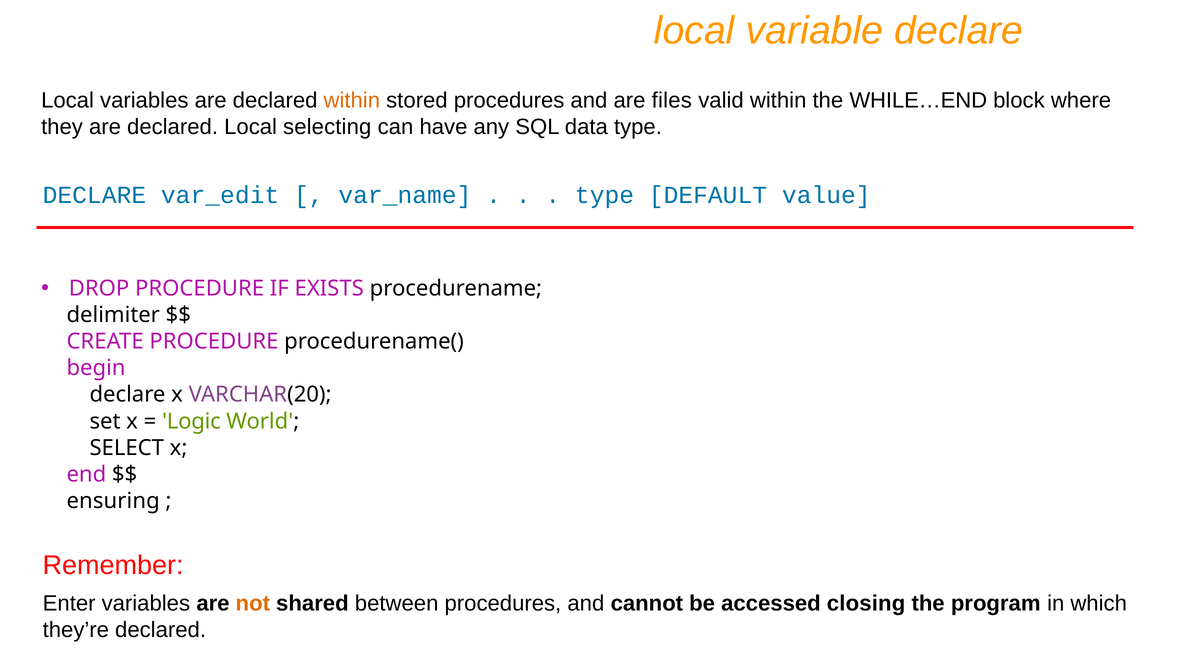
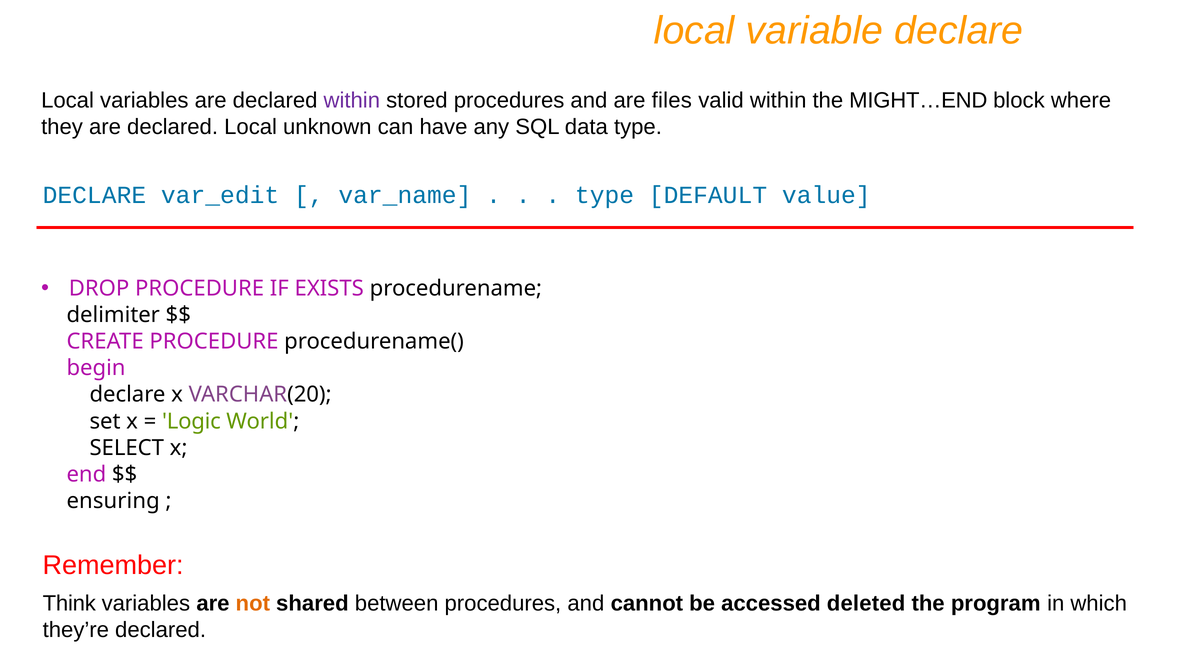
within at (352, 100) colour: orange -> purple
WHILE…END: WHILE…END -> MIGHT…END
selecting: selecting -> unknown
Enter: Enter -> Think
closing: closing -> deleted
